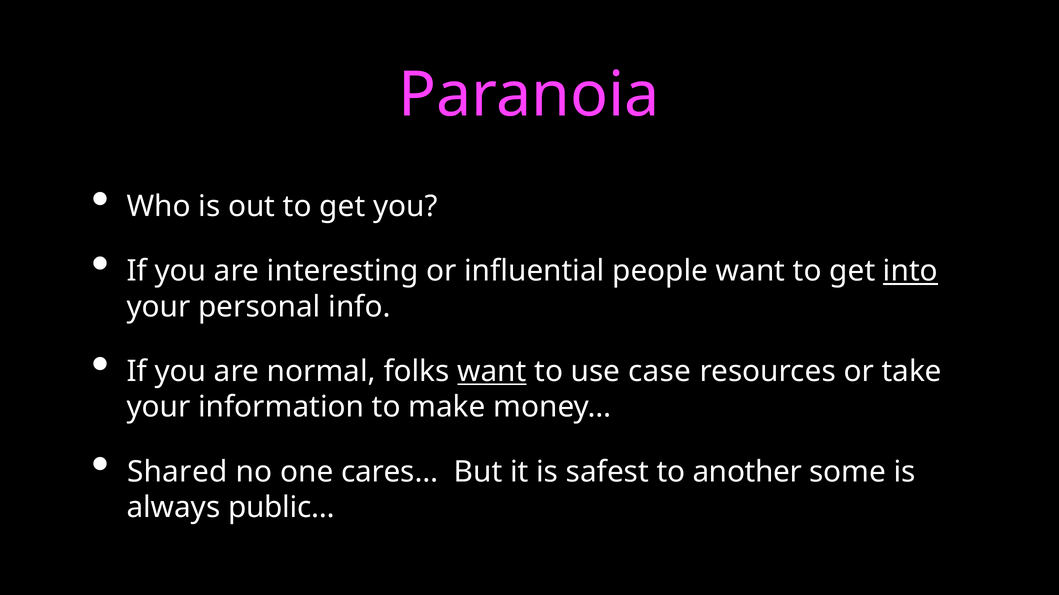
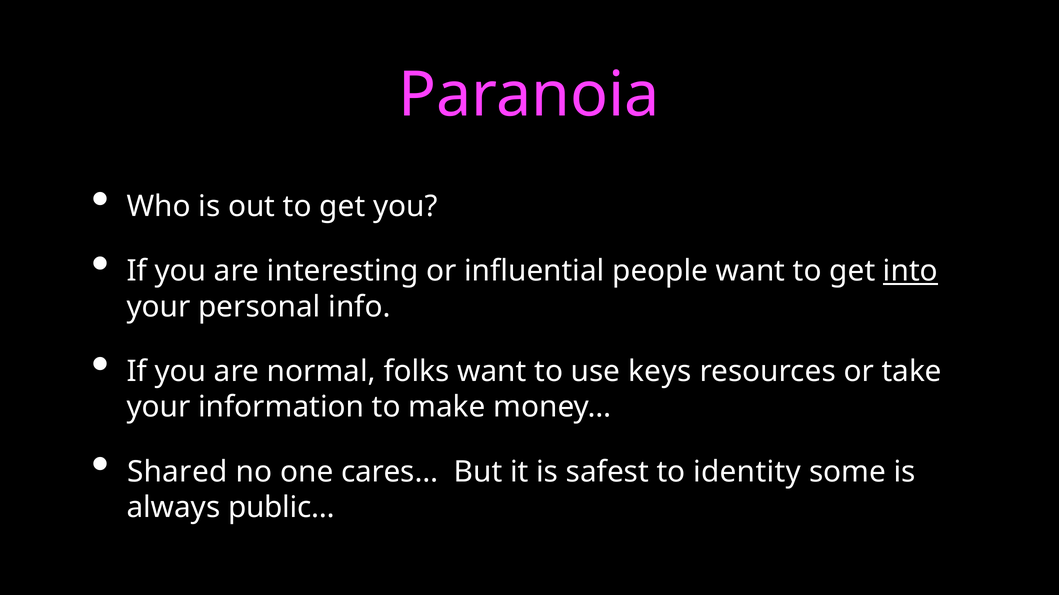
want at (492, 372) underline: present -> none
case: case -> keys
another: another -> identity
